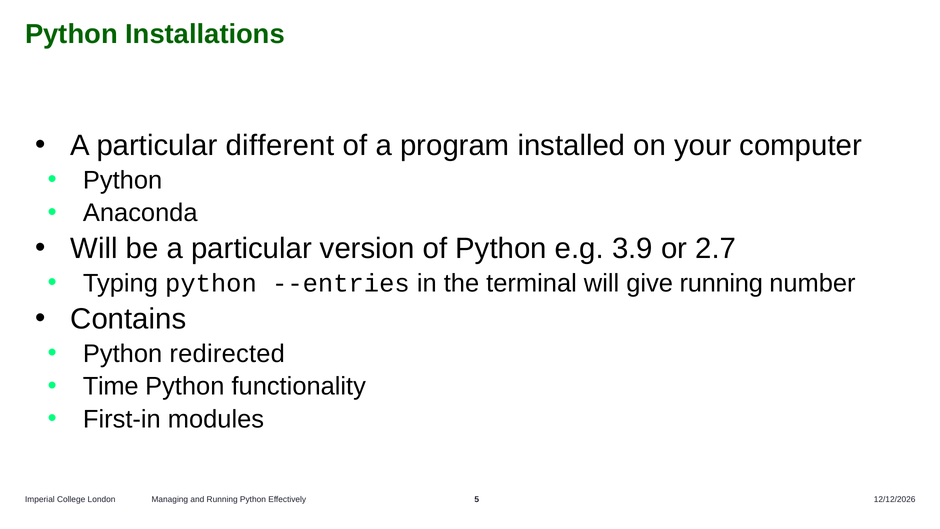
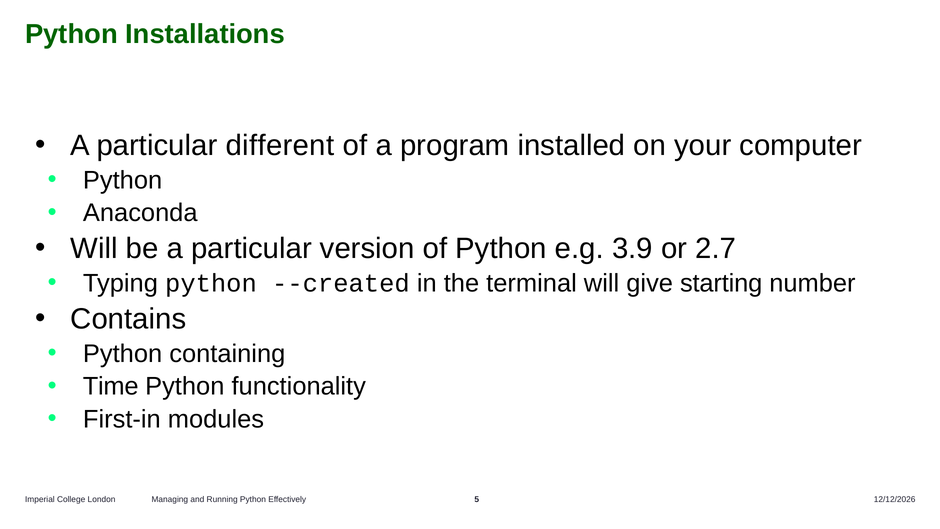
--entries: --entries -> --created
give running: running -> starting
redirected: redirected -> containing
